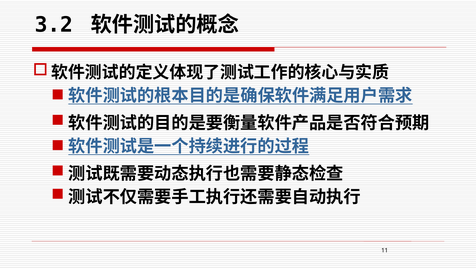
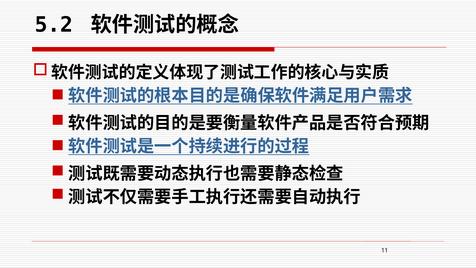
3.2: 3.2 -> 5.2
